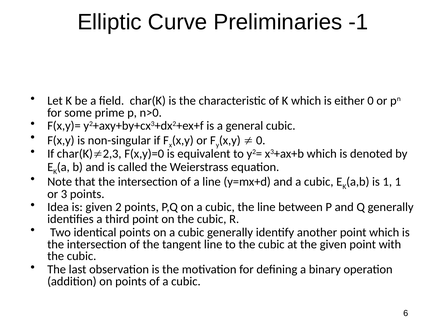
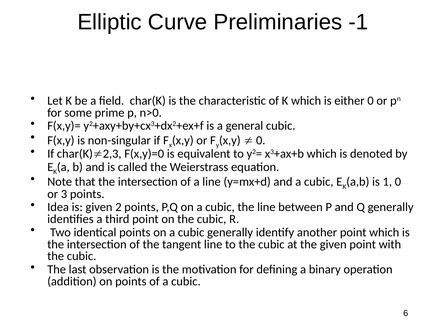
1 1: 1 -> 0
